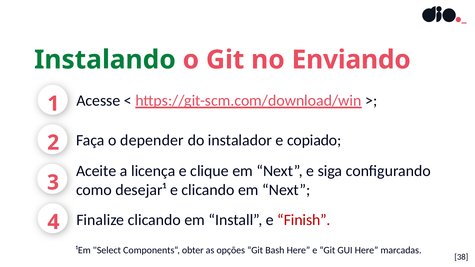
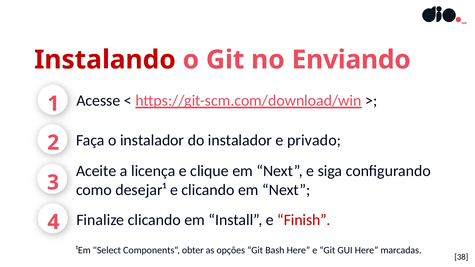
Instalando colour: green -> red
o depender: depender -> instalador
copiado: copiado -> privado
